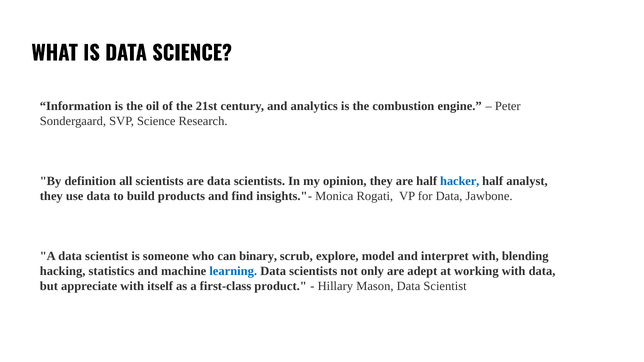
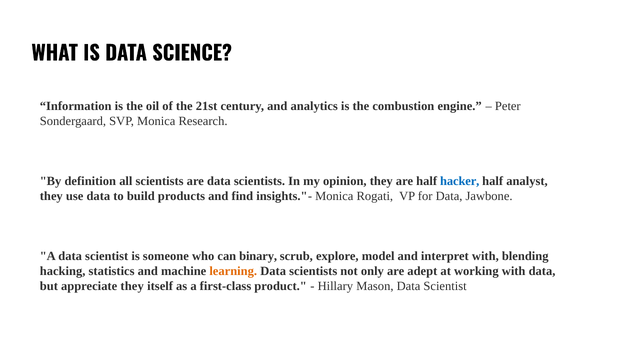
SVP Science: Science -> Monica
learning colour: blue -> orange
appreciate with: with -> they
